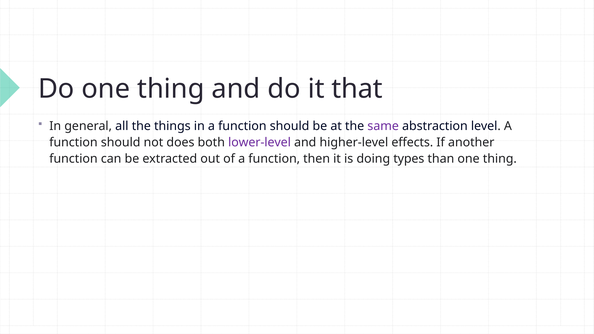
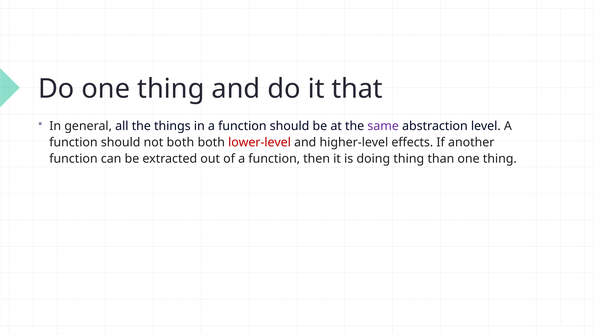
not does: does -> both
lower-level colour: purple -> red
doing types: types -> thing
